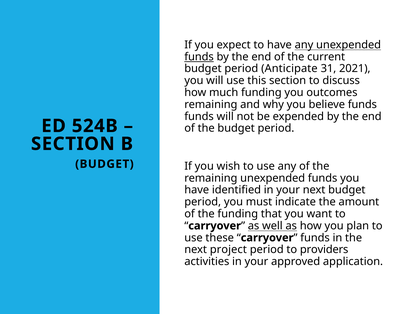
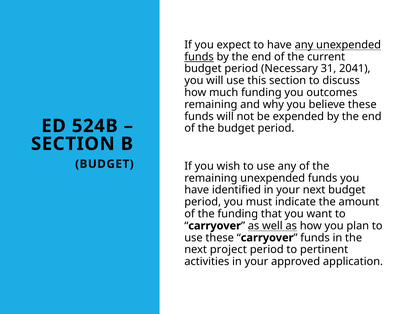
Anticipate: Anticipate -> Necessary
2021: 2021 -> 2041
believe funds: funds -> these
providers: providers -> pertinent
